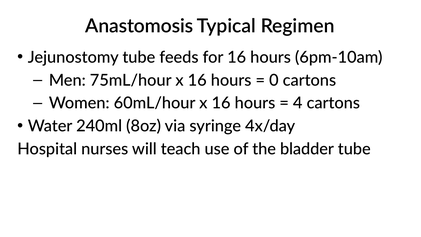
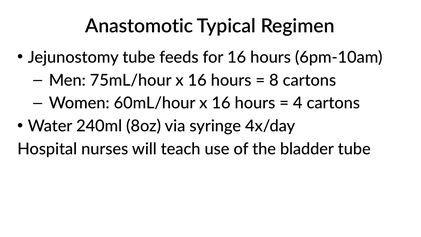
Anastomosis: Anastomosis -> Anastomotic
0: 0 -> 8
